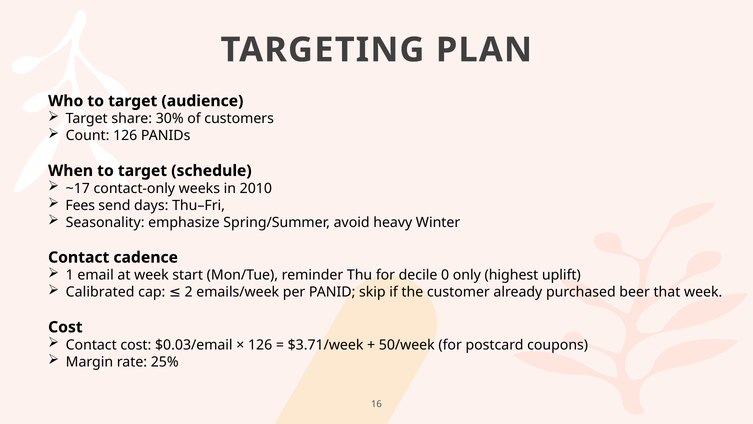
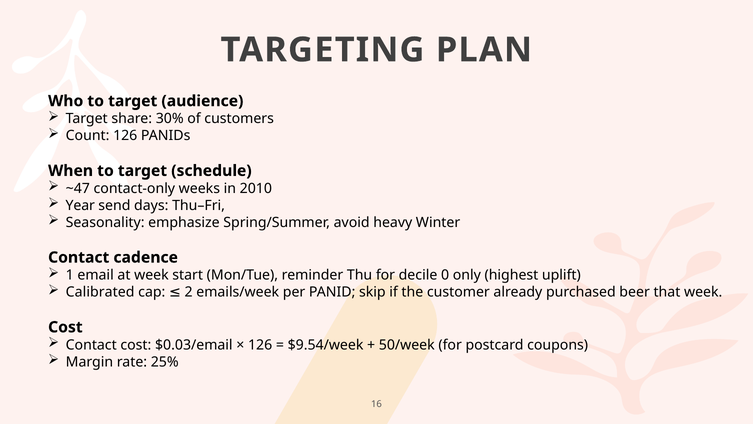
~17: ~17 -> ~47
Fees: Fees -> Year
$3.71/week: $3.71/week -> $9.54/week
